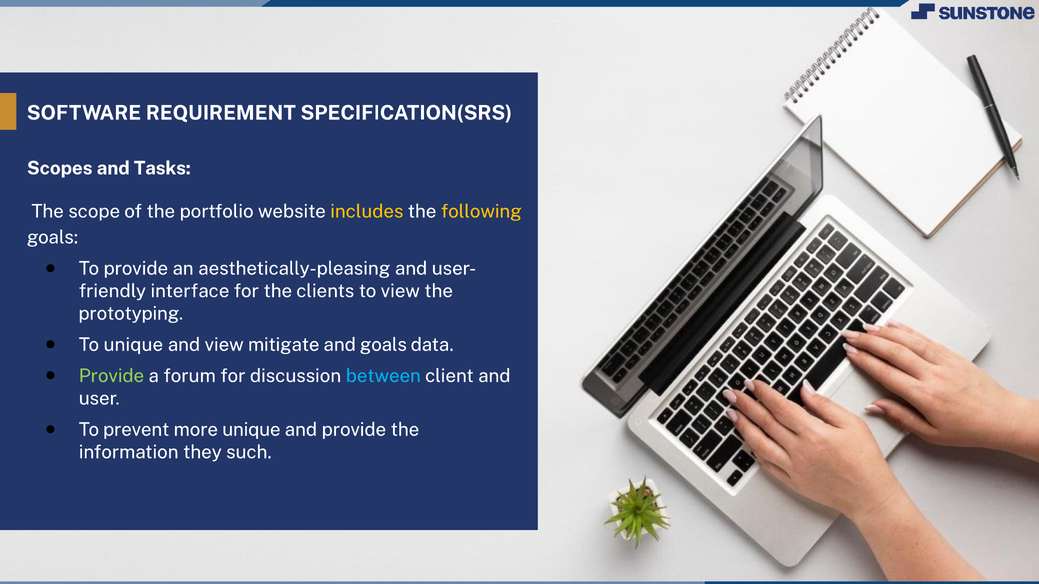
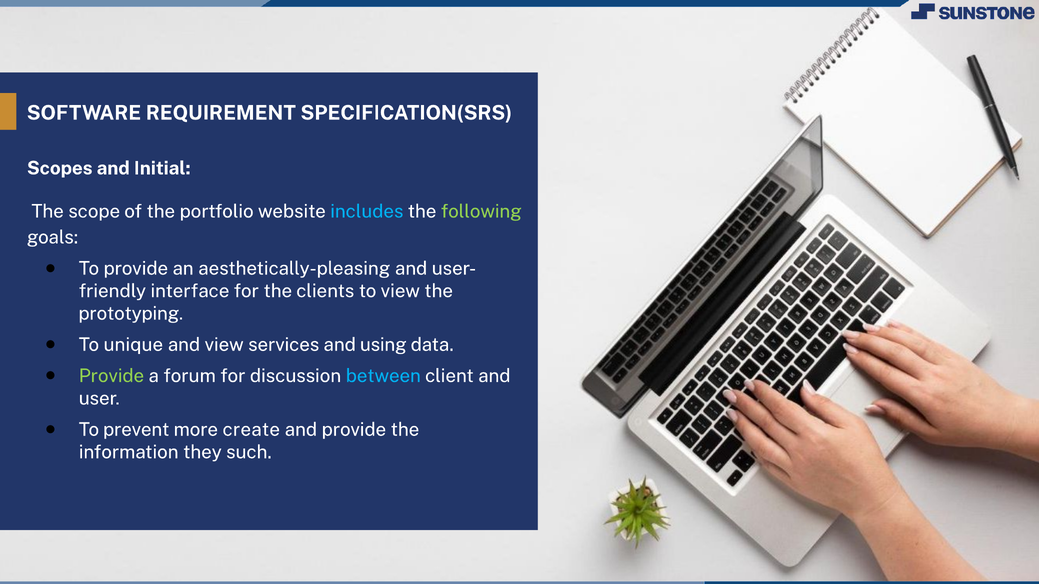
Tasks: Tasks -> Initial
includes colour: yellow -> light blue
following colour: yellow -> light green
mitigate: mitigate -> services
and goals: goals -> using
more unique: unique -> create
